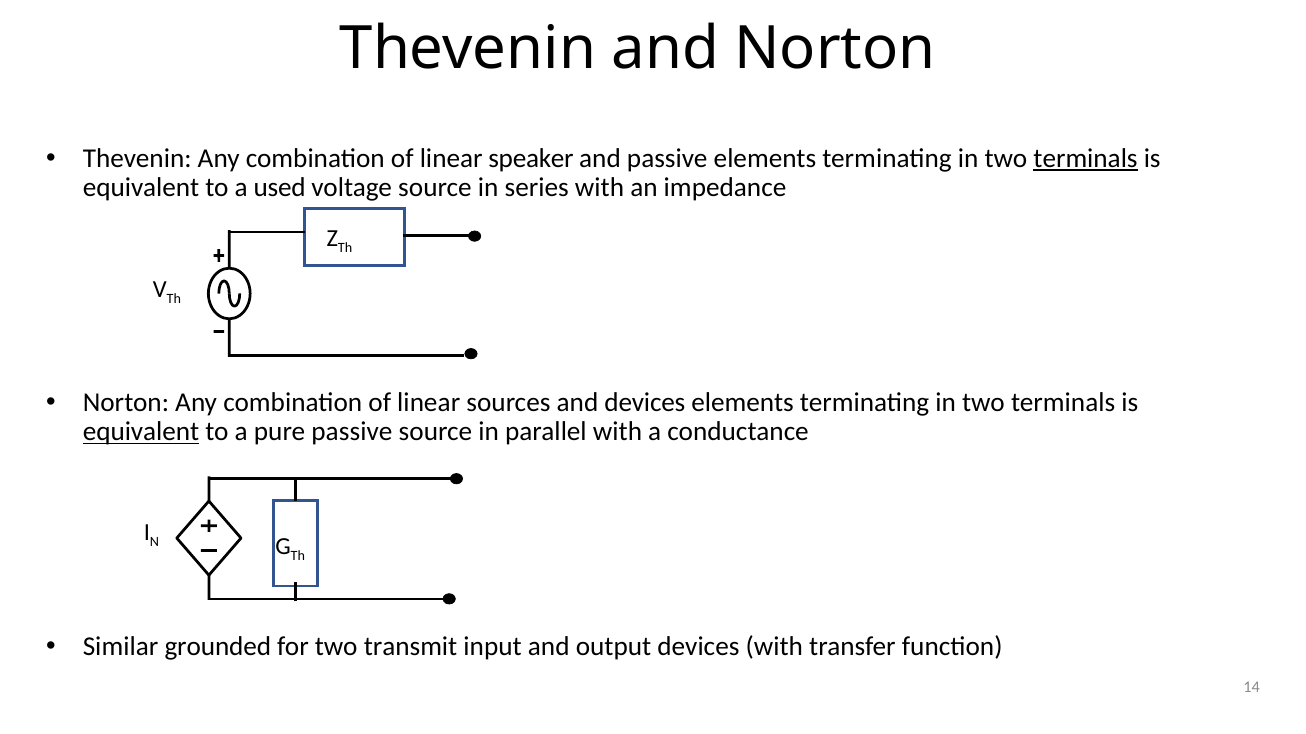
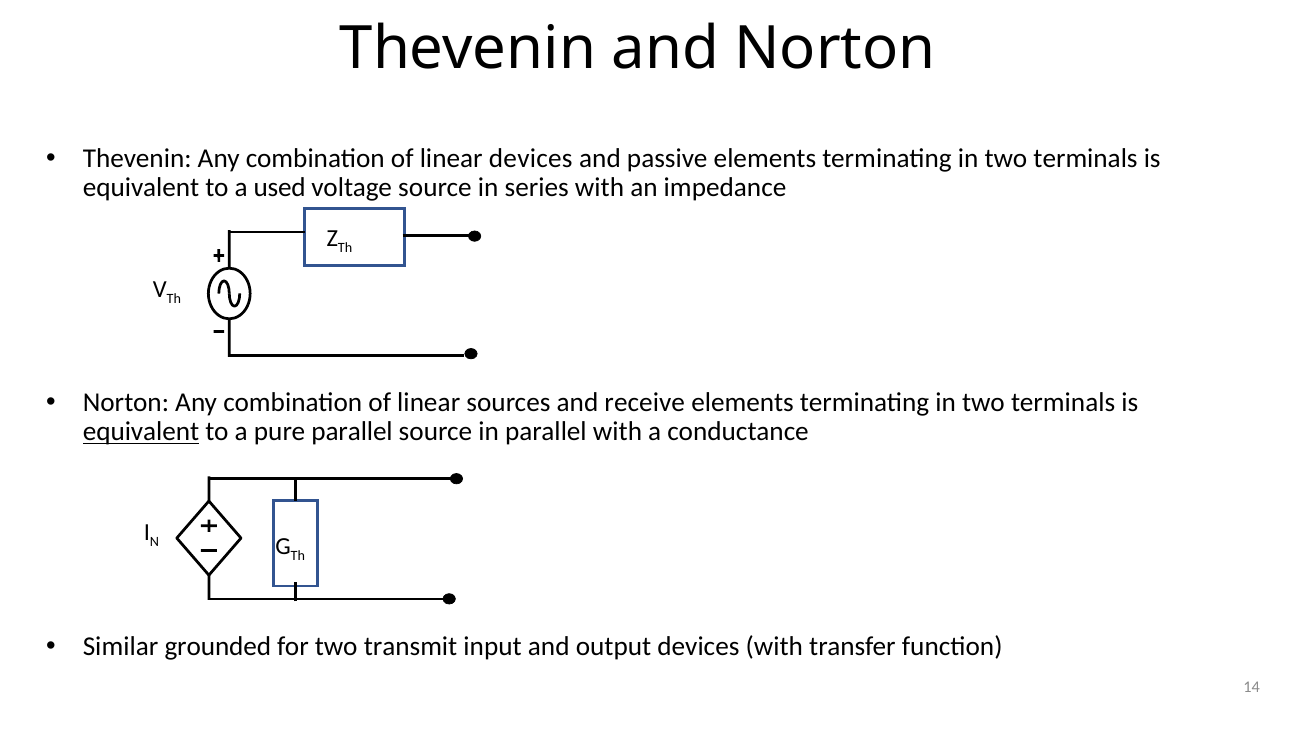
linear speaker: speaker -> devices
terminals at (1086, 158) underline: present -> none
and devices: devices -> receive
pure passive: passive -> parallel
